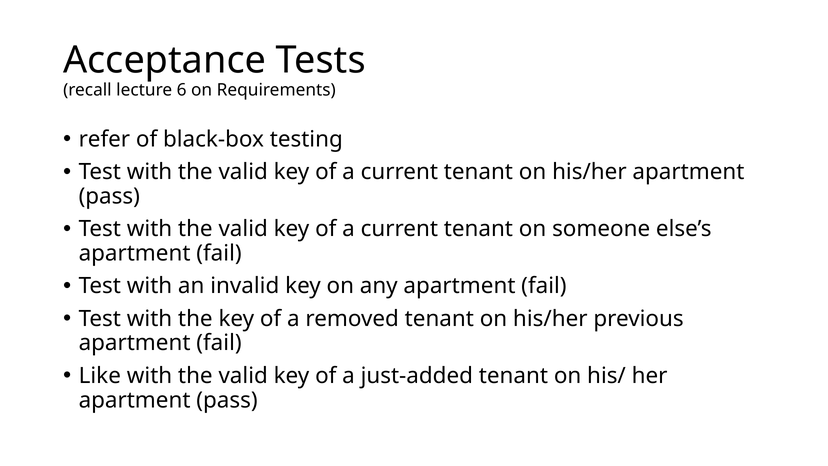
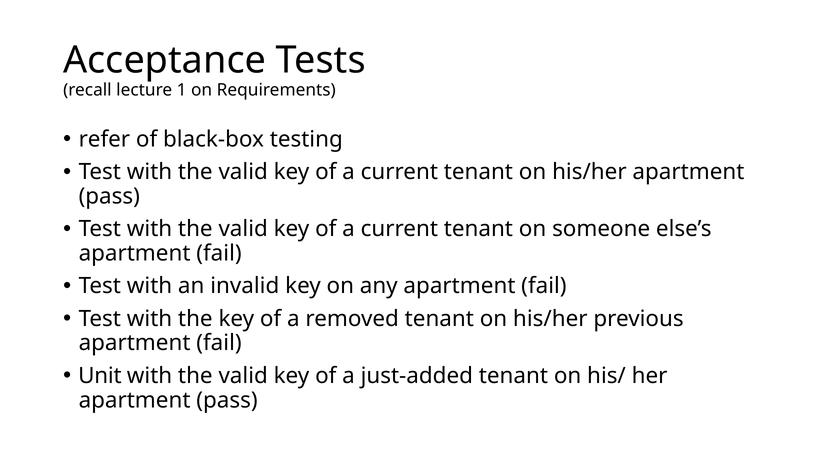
6: 6 -> 1
Like: Like -> Unit
